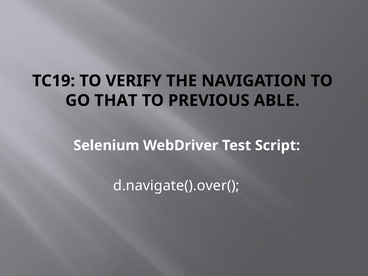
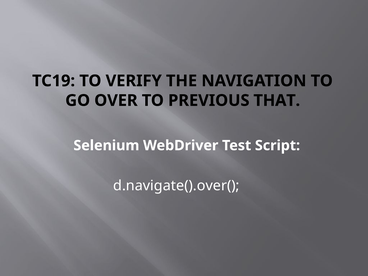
THAT: THAT -> OVER
ABLE: ABLE -> THAT
